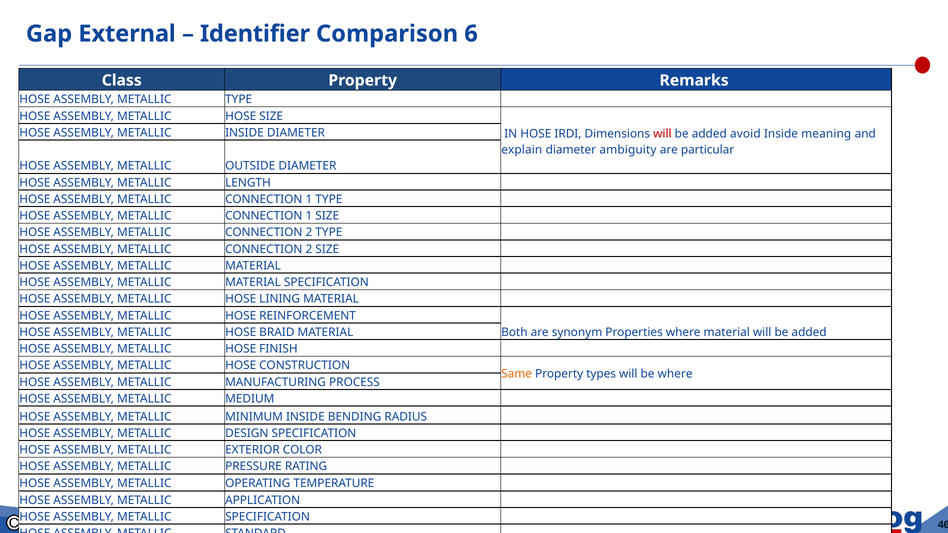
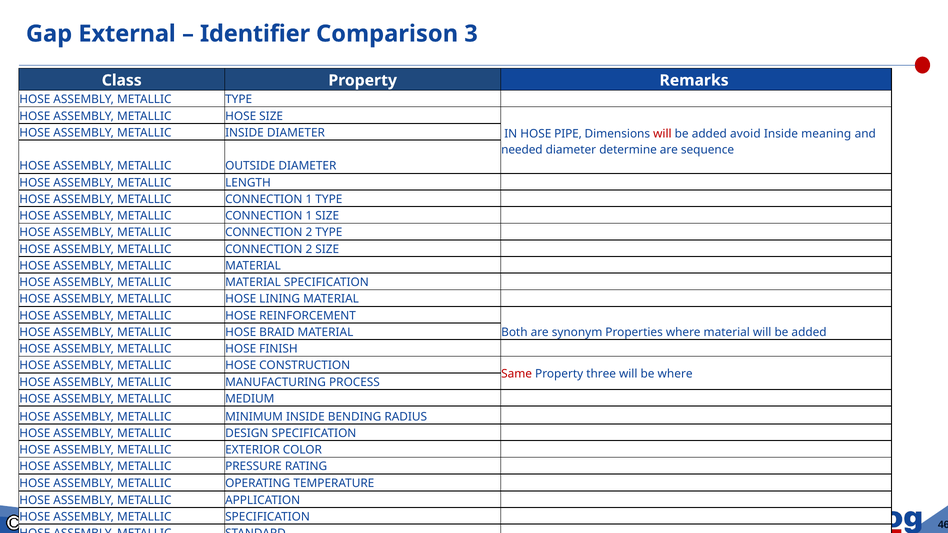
6: 6 -> 3
IRDI: IRDI -> PIPE
explain: explain -> needed
ambiguity: ambiguity -> determine
particular: particular -> sequence
Same colour: orange -> red
types: types -> three
